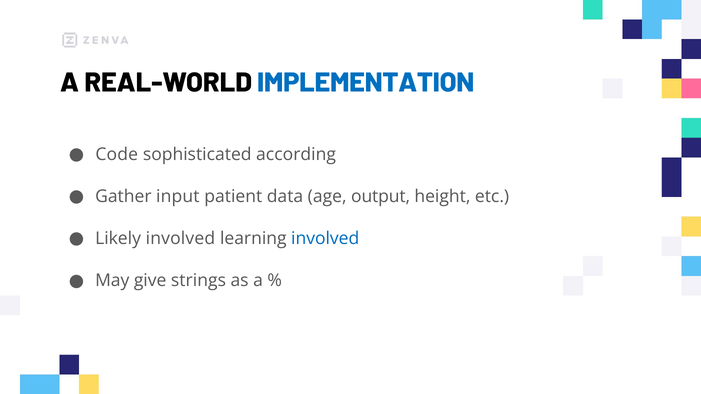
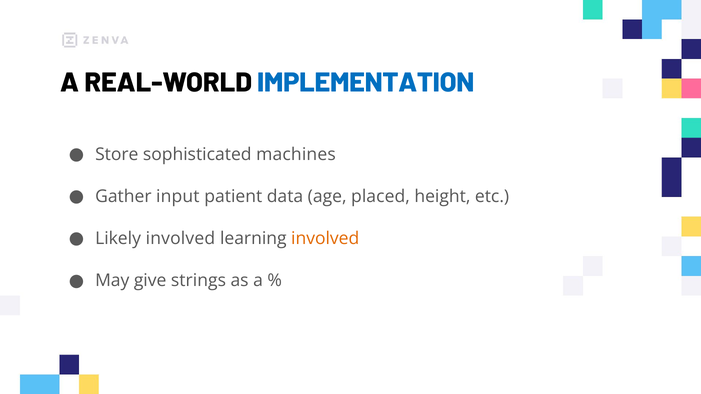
Code: Code -> Store
according: according -> machines
output: output -> placed
involved at (325, 239) colour: blue -> orange
